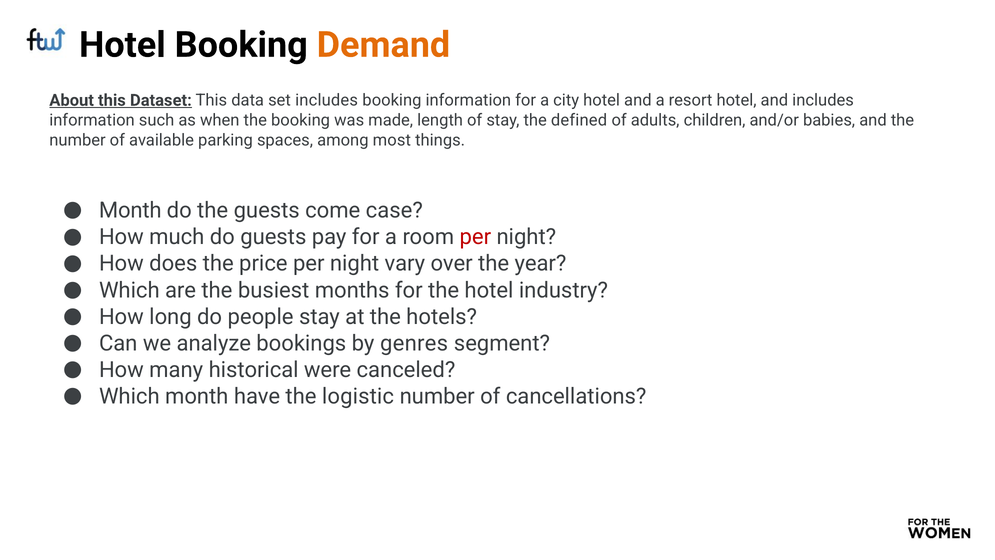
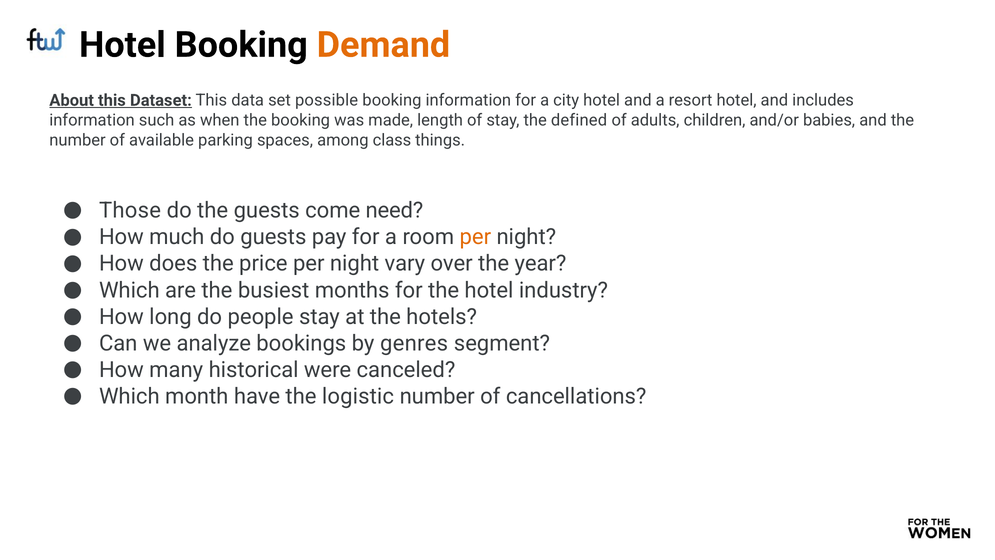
set includes: includes -> possible
most: most -> class
Month at (130, 211): Month -> Those
case: case -> need
per at (475, 237) colour: red -> orange
